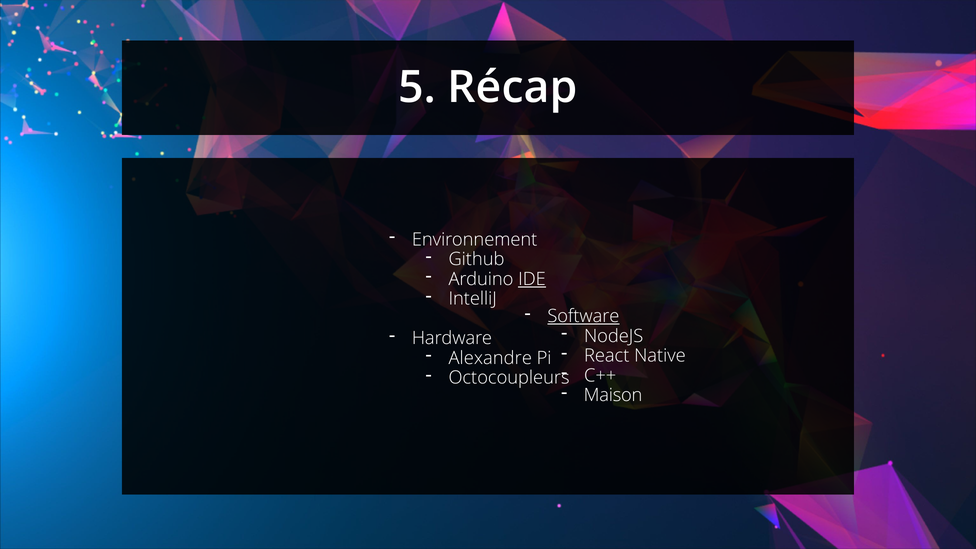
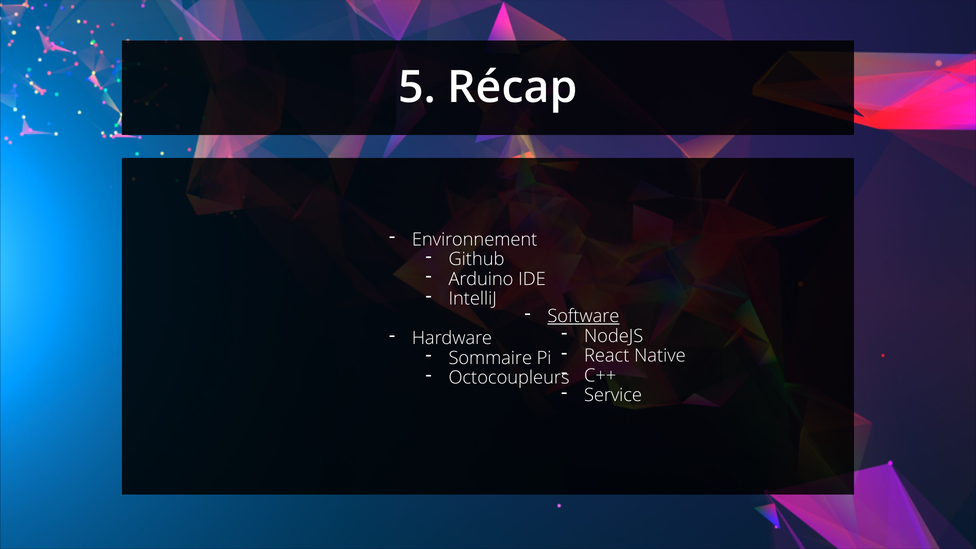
IDE underline: present -> none
Alexandre: Alexandre -> Sommaire
Maison: Maison -> Service
